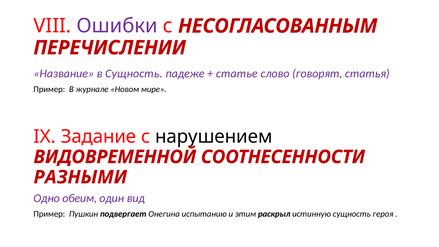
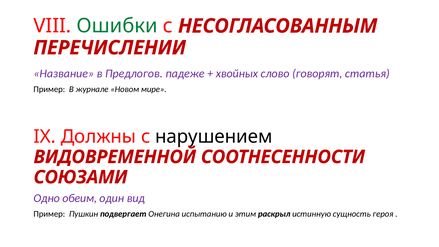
Ошибки colour: purple -> green
в Сущность: Сущность -> Предлогов
статье: статье -> хвойных
Задание: Задание -> Должны
РАЗНЫМИ: РАЗНЫМИ -> СОЮЗАМИ
